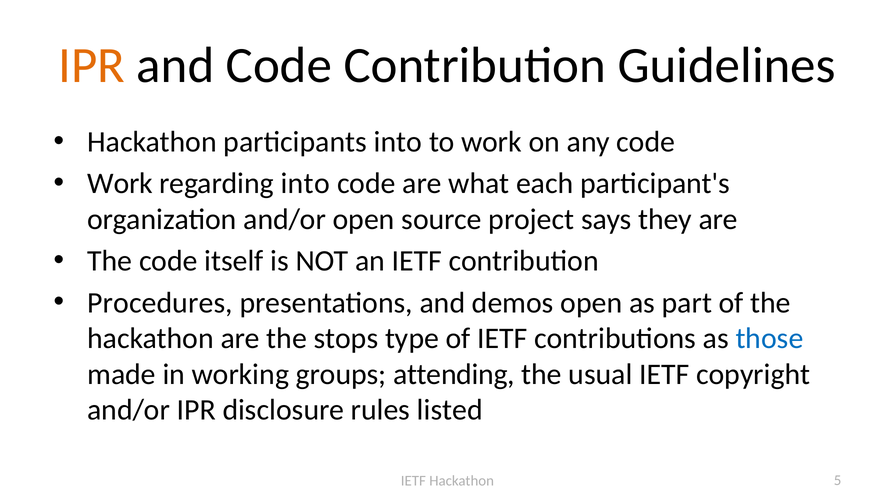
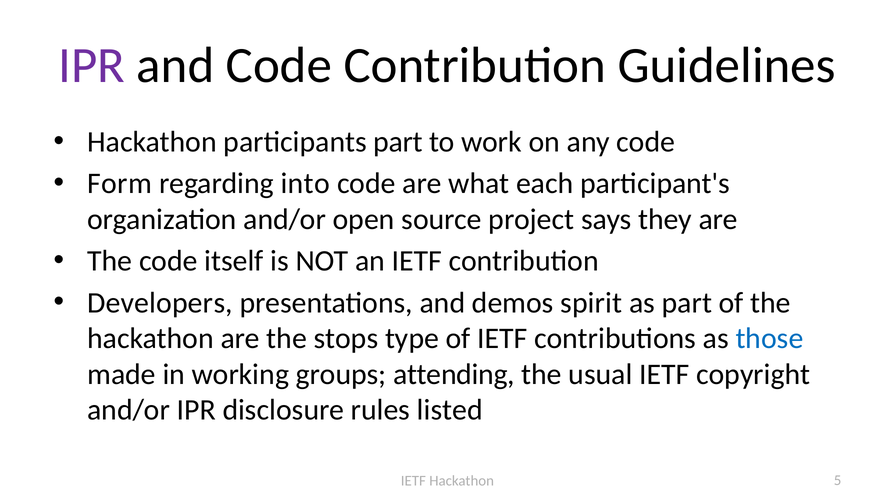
IPR at (92, 66) colour: orange -> purple
participants into: into -> part
Work at (120, 184): Work -> Form
Procedures: Procedures -> Developers
demos open: open -> spirit
